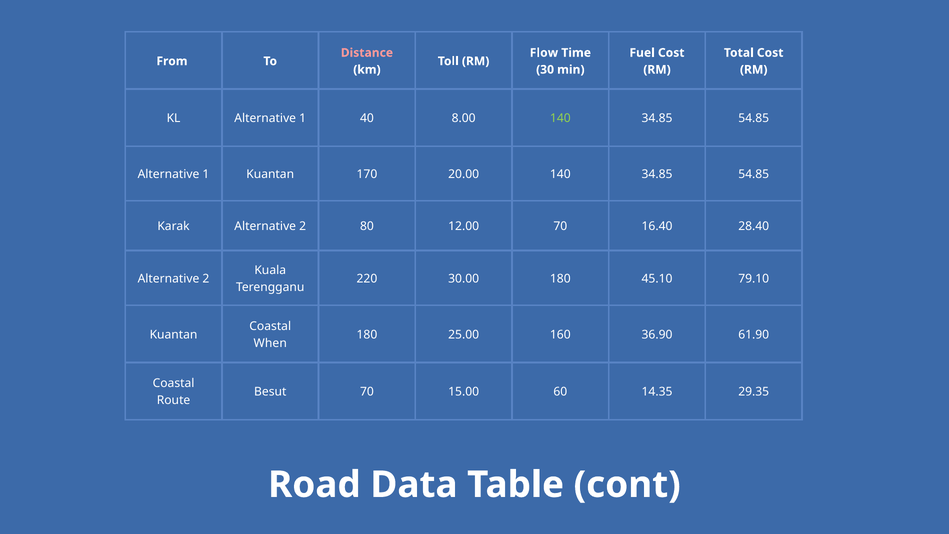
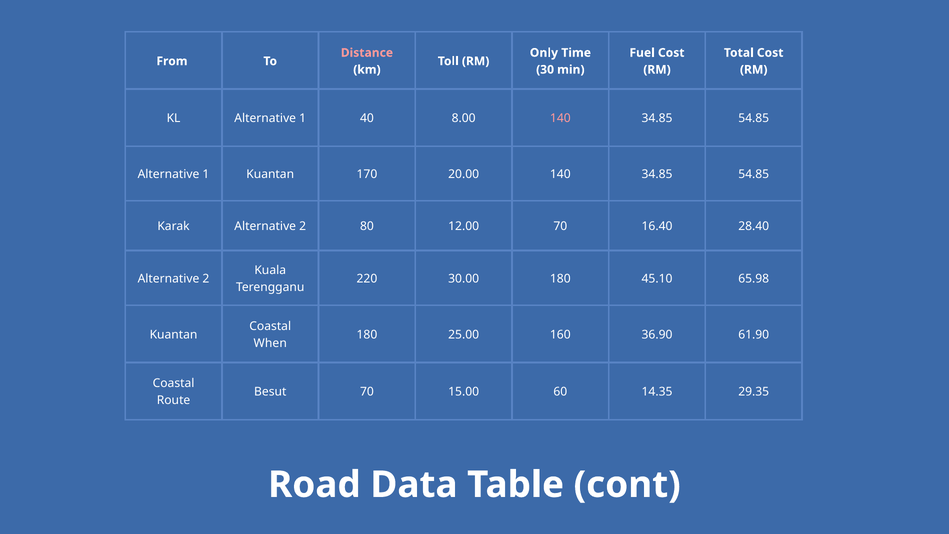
Flow: Flow -> Only
140 at (560, 118) colour: light green -> pink
79.10: 79.10 -> 65.98
